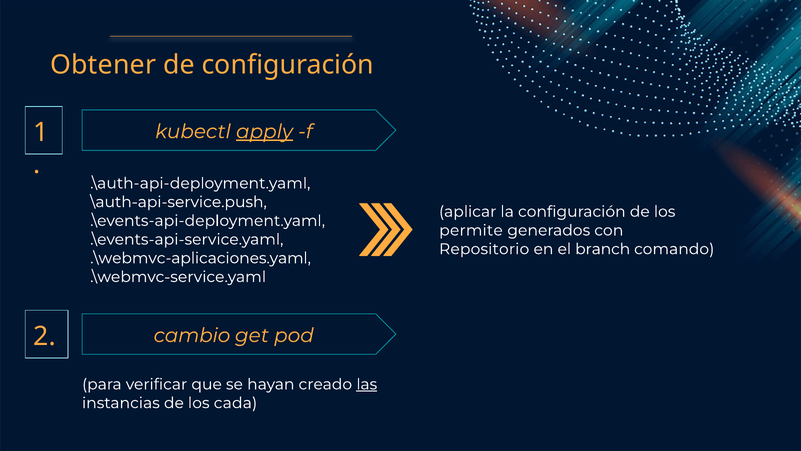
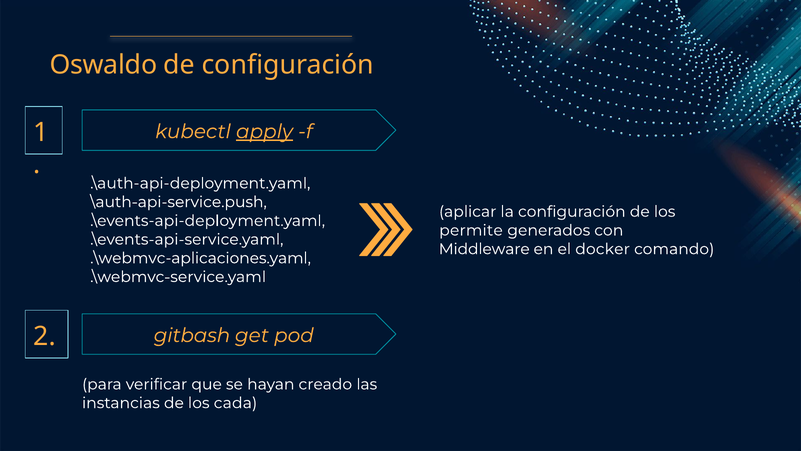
Obtener: Obtener -> Oswaldo
Repositorio: Repositorio -> Middleware
branch: branch -> docker
cambio: cambio -> gitbash
las underline: present -> none
